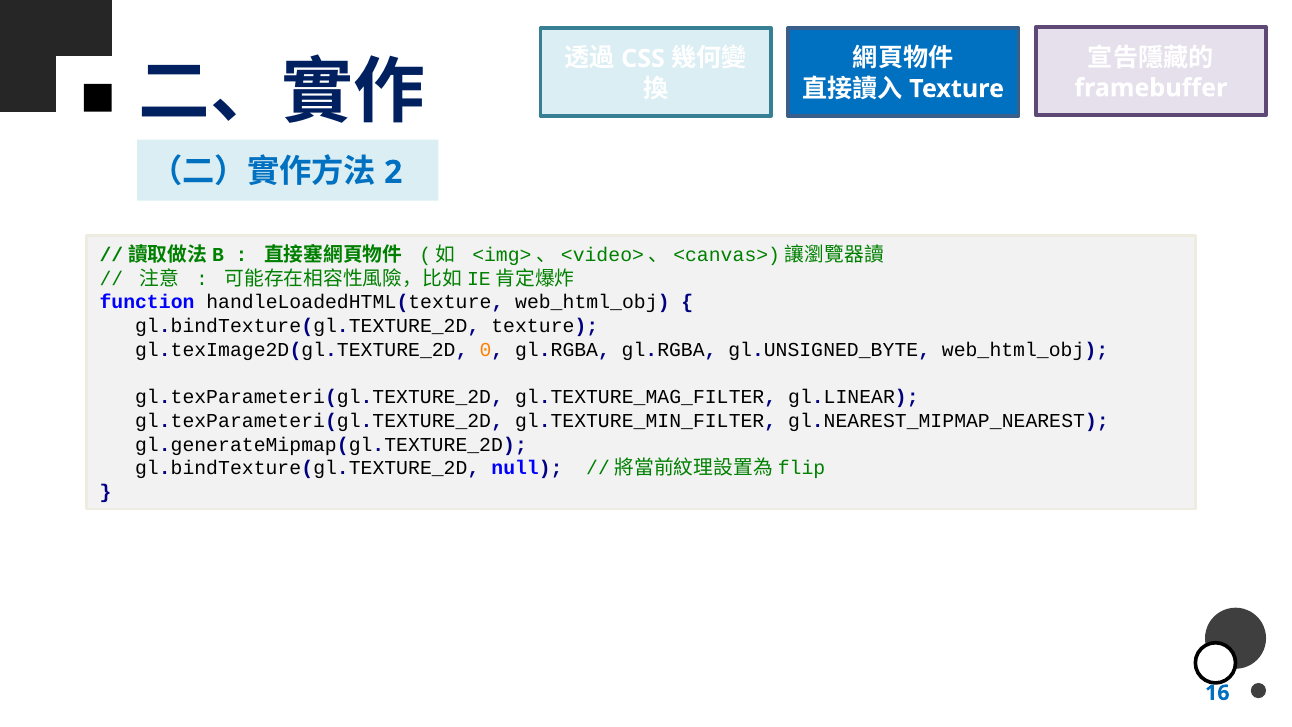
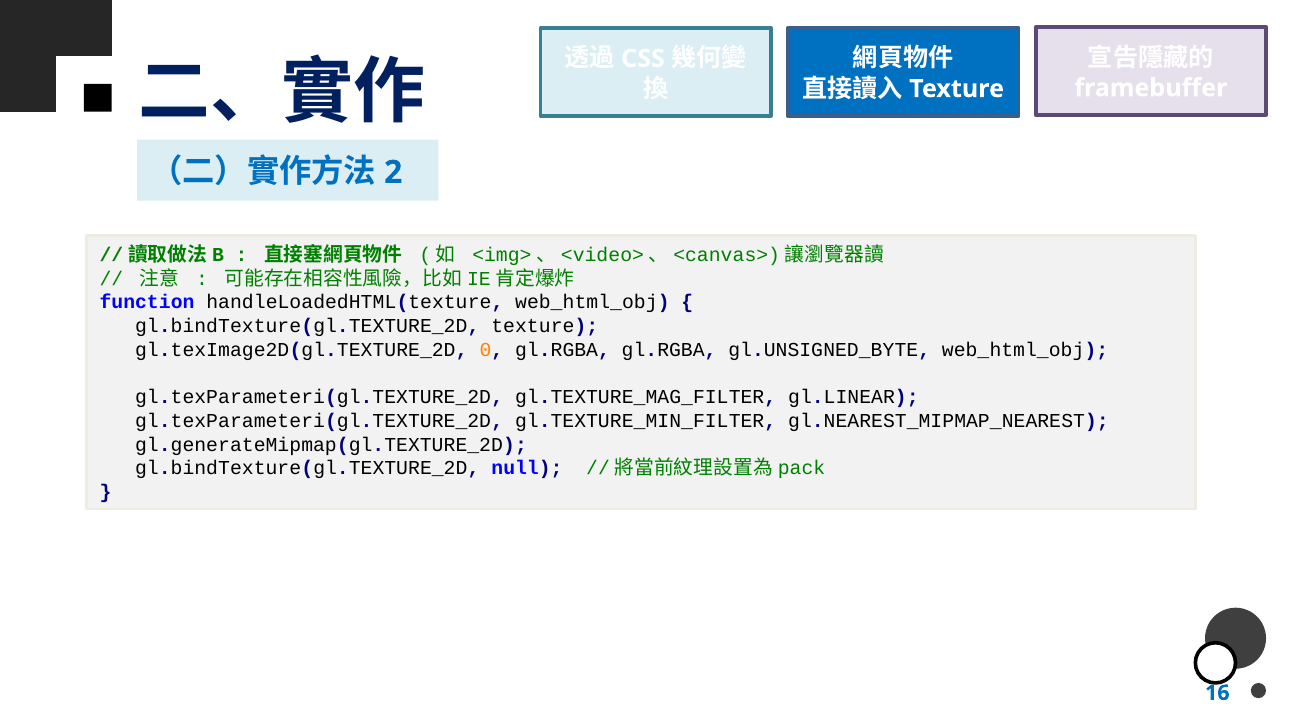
flip: flip -> pack
